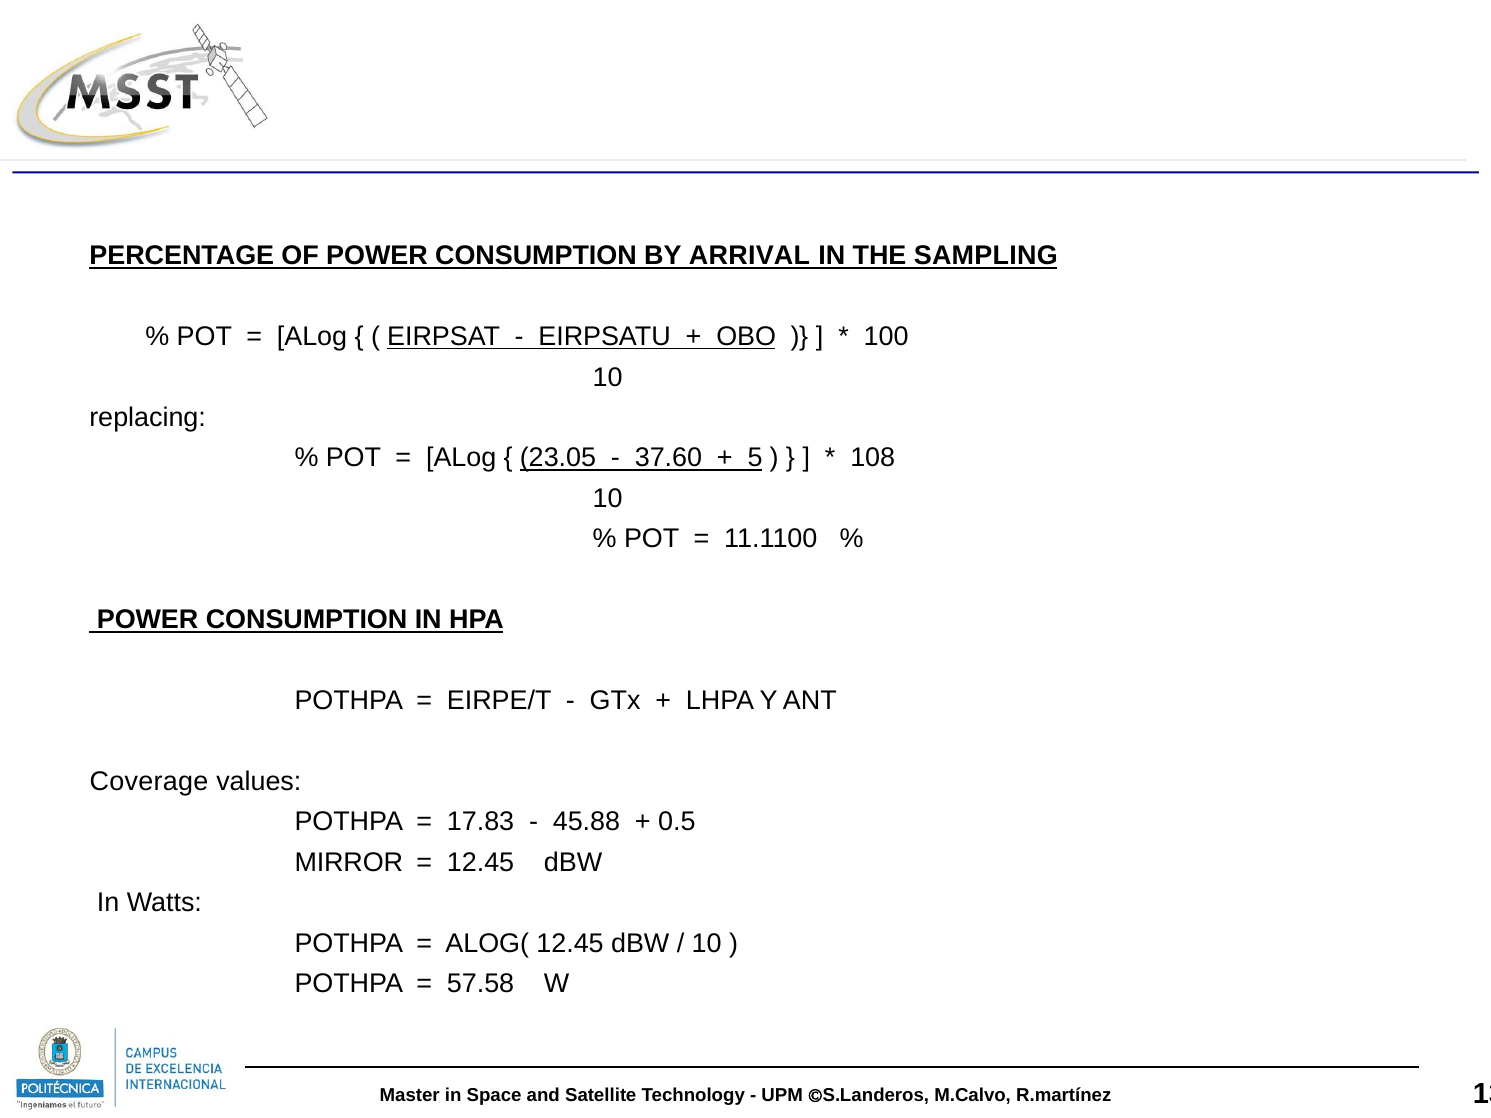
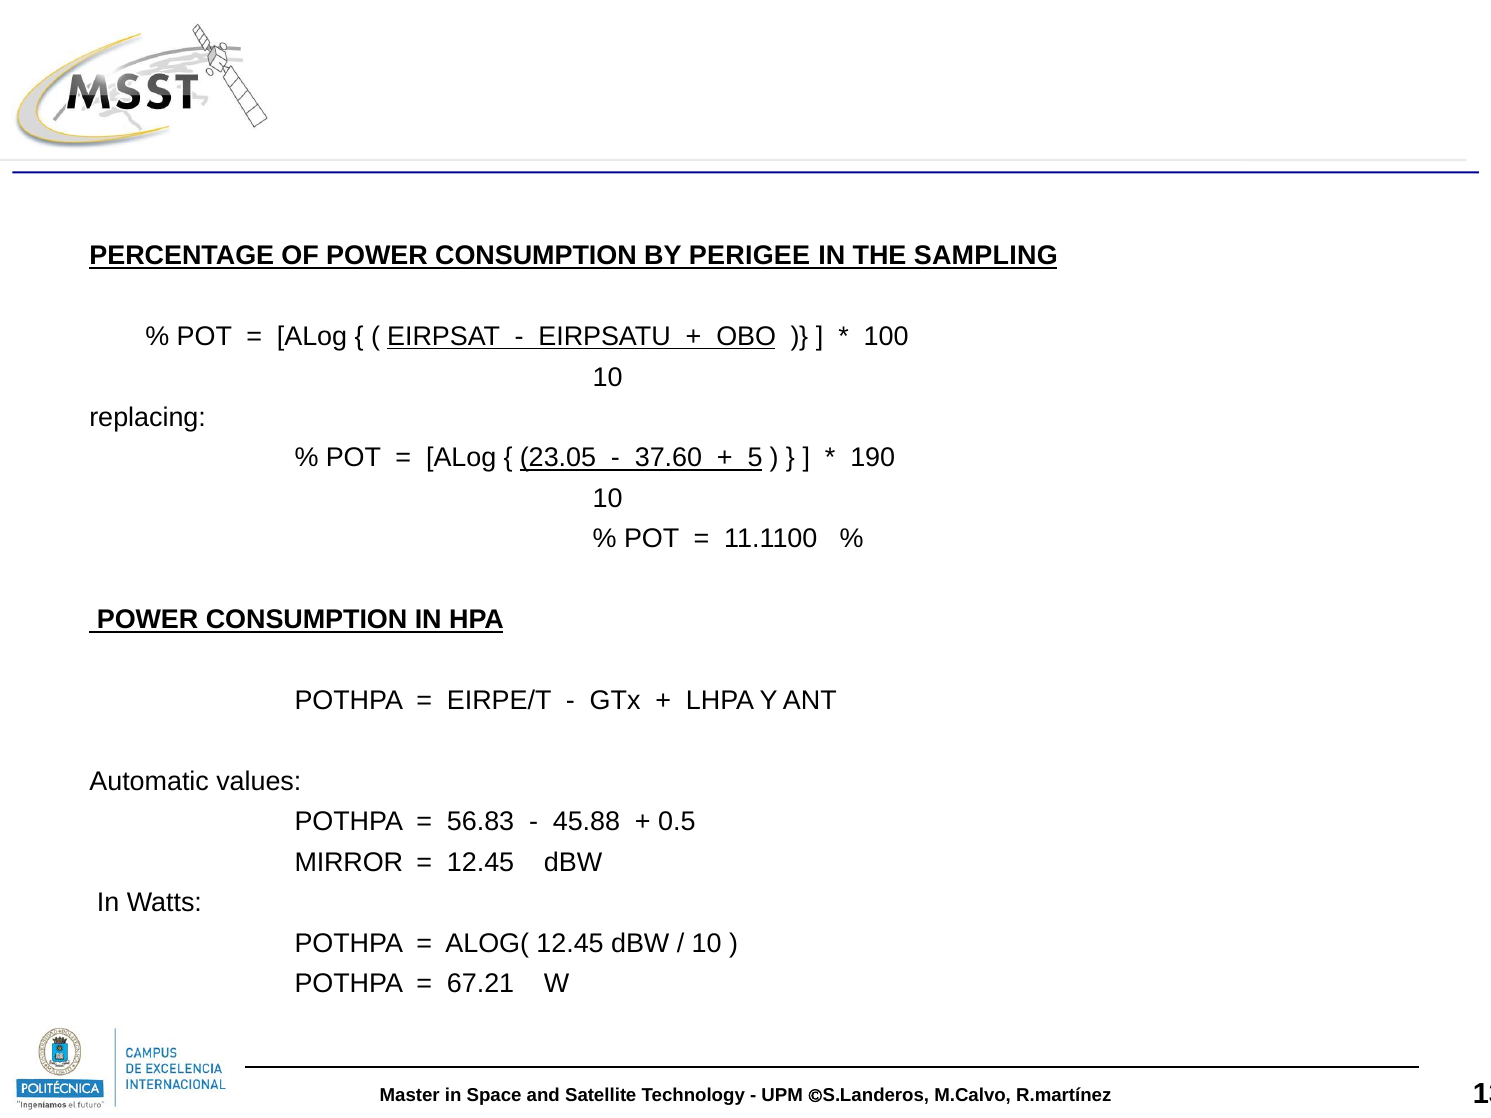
ARRIVAL: ARRIVAL -> PERIGEE
108: 108 -> 190
Coverage: Coverage -> Automatic
17.83: 17.83 -> 56.83
57.58: 57.58 -> 67.21
